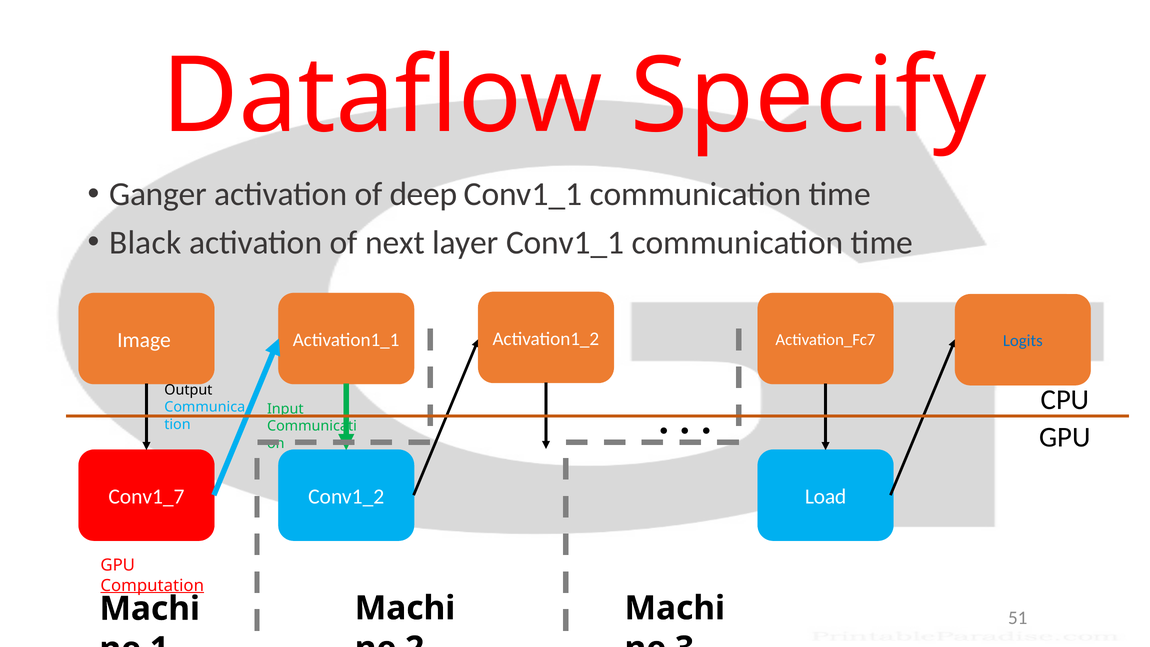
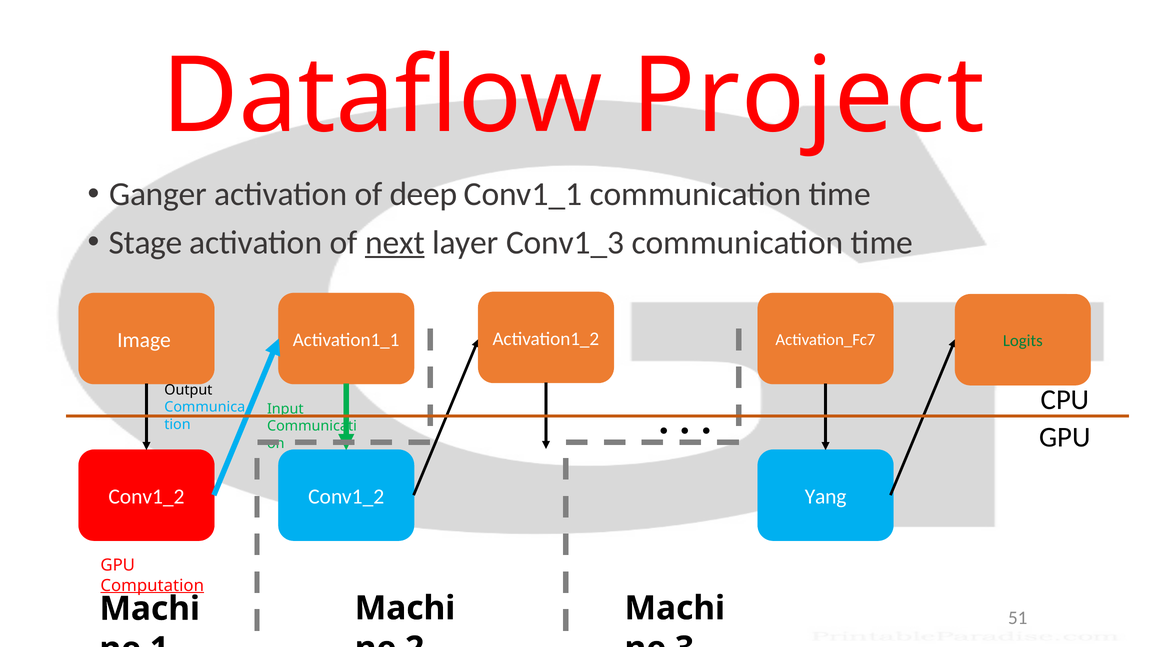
Specify: Specify -> Project
Black: Black -> Stage
next underline: none -> present
layer Conv1_1: Conv1_1 -> Conv1_3
Logits colour: blue -> green
Conv1_7 at (146, 497): Conv1_7 -> Conv1_2
Load: Load -> Yang
